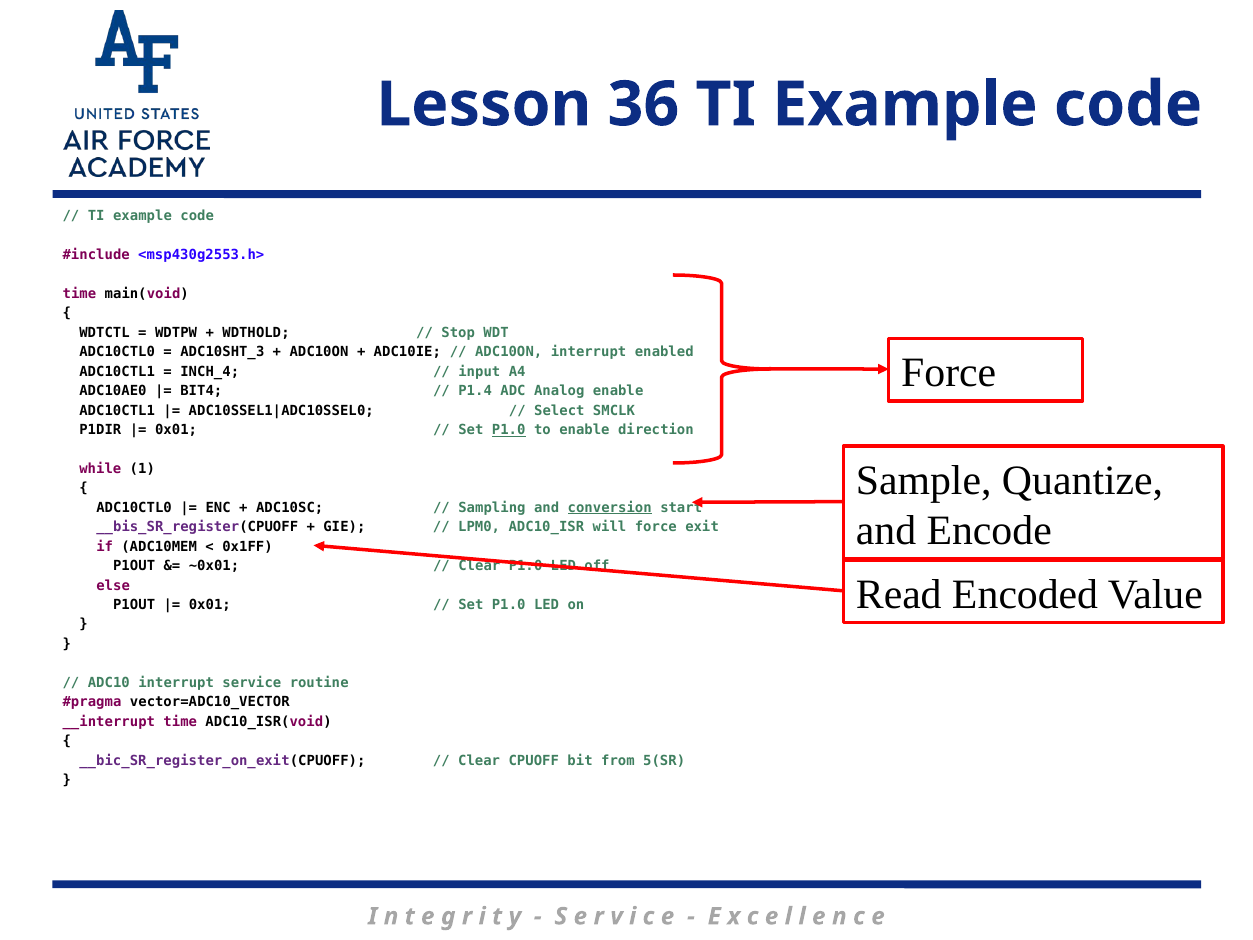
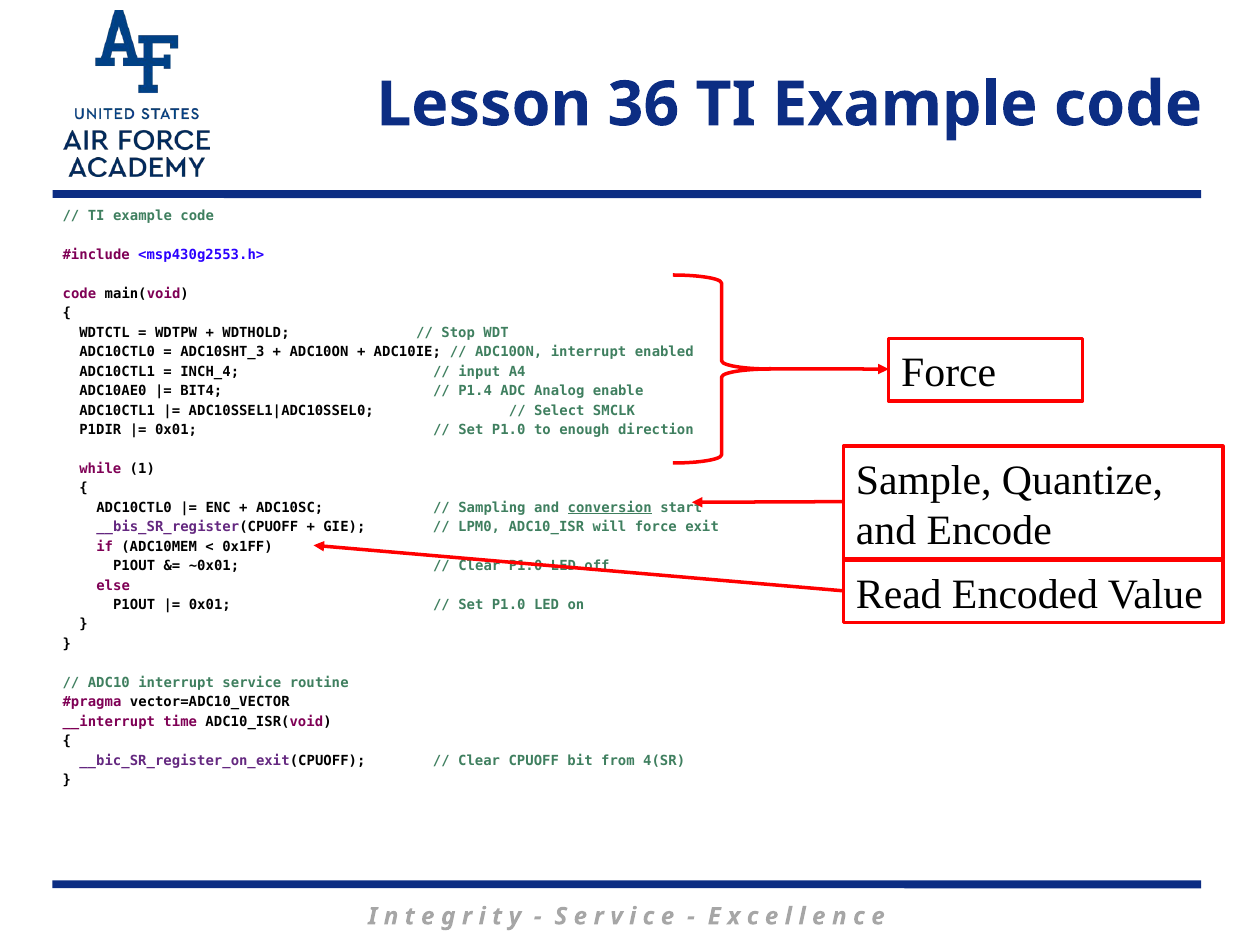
time at (79, 294): time -> code
P1.0 at (509, 430) underline: present -> none
to enable: enable -> enough
5(SR: 5(SR -> 4(SR
